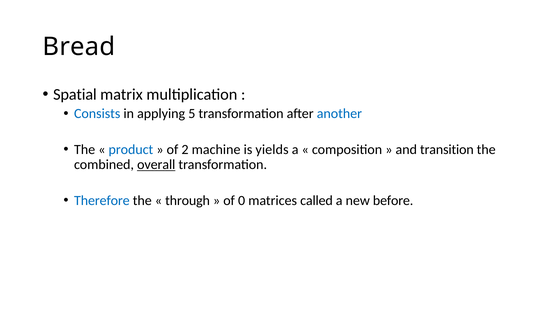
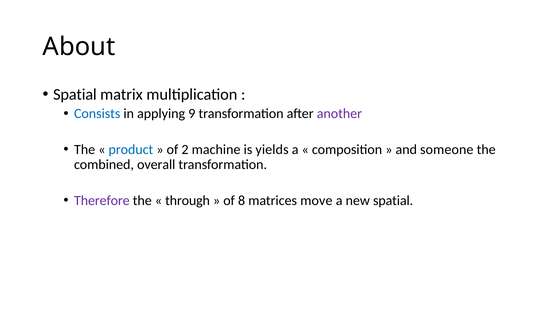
Bread: Bread -> About
5: 5 -> 9
another colour: blue -> purple
transition: transition -> someone
overall underline: present -> none
Therefore colour: blue -> purple
0: 0 -> 8
called: called -> move
new before: before -> spatial
